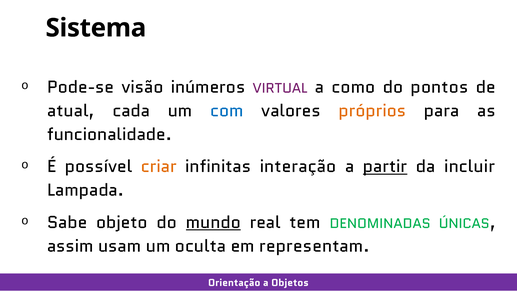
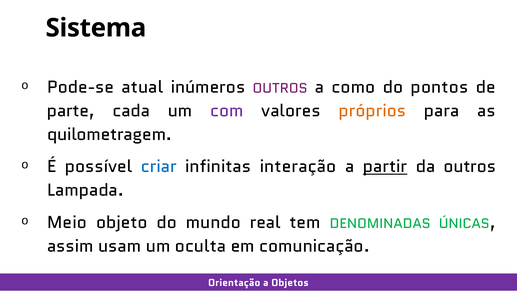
visão: visão -> atual
inúmeros VIRTUAL: VIRTUAL -> OUTROS
atual: atual -> parte
com colour: blue -> purple
funcionalidade: funcionalidade -> quilometragem
criar colour: orange -> blue
da incluir: incluir -> outros
Sabe: Sabe -> Meio
mundo underline: present -> none
representam: representam -> comunicação
